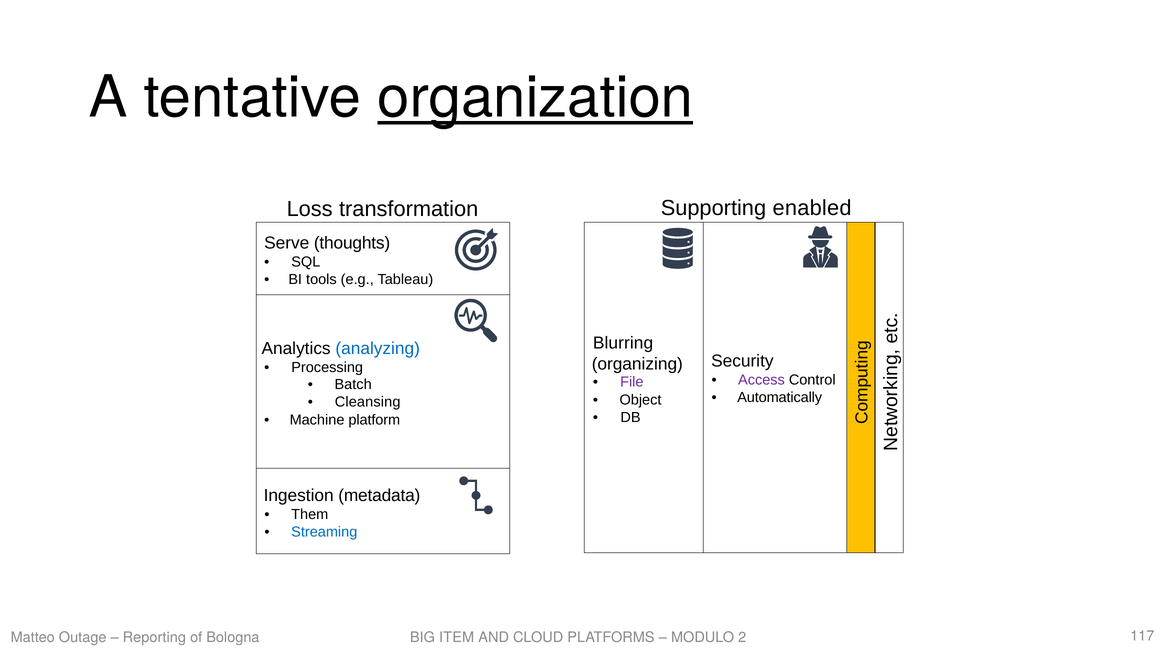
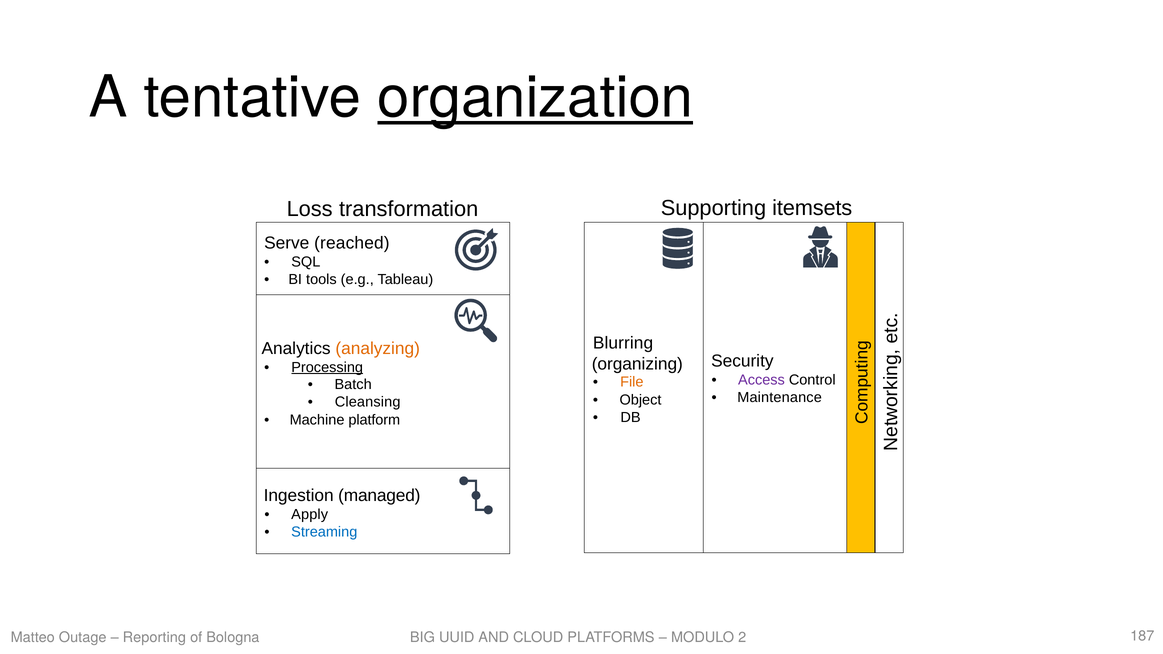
enabled: enabled -> itemsets
thoughts: thoughts -> reached
analyzing colour: blue -> orange
Processing underline: none -> present
File colour: purple -> orange
Automatically: Automatically -> Maintenance
metadata: metadata -> managed
Them: Them -> Apply
ITEM: ITEM -> UUID
117: 117 -> 187
